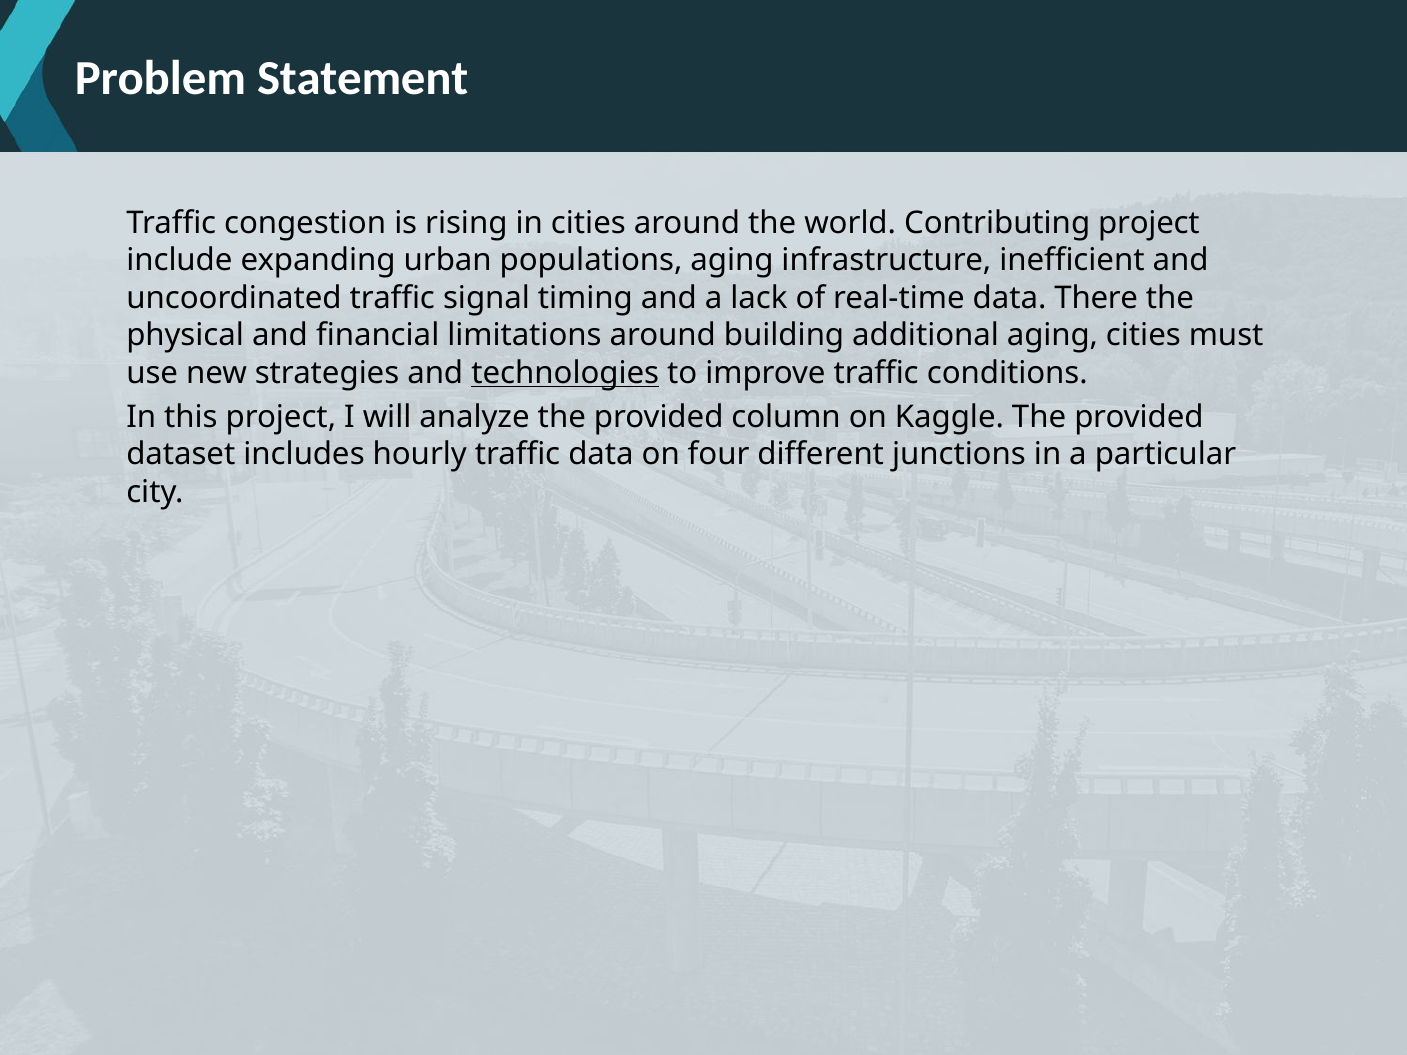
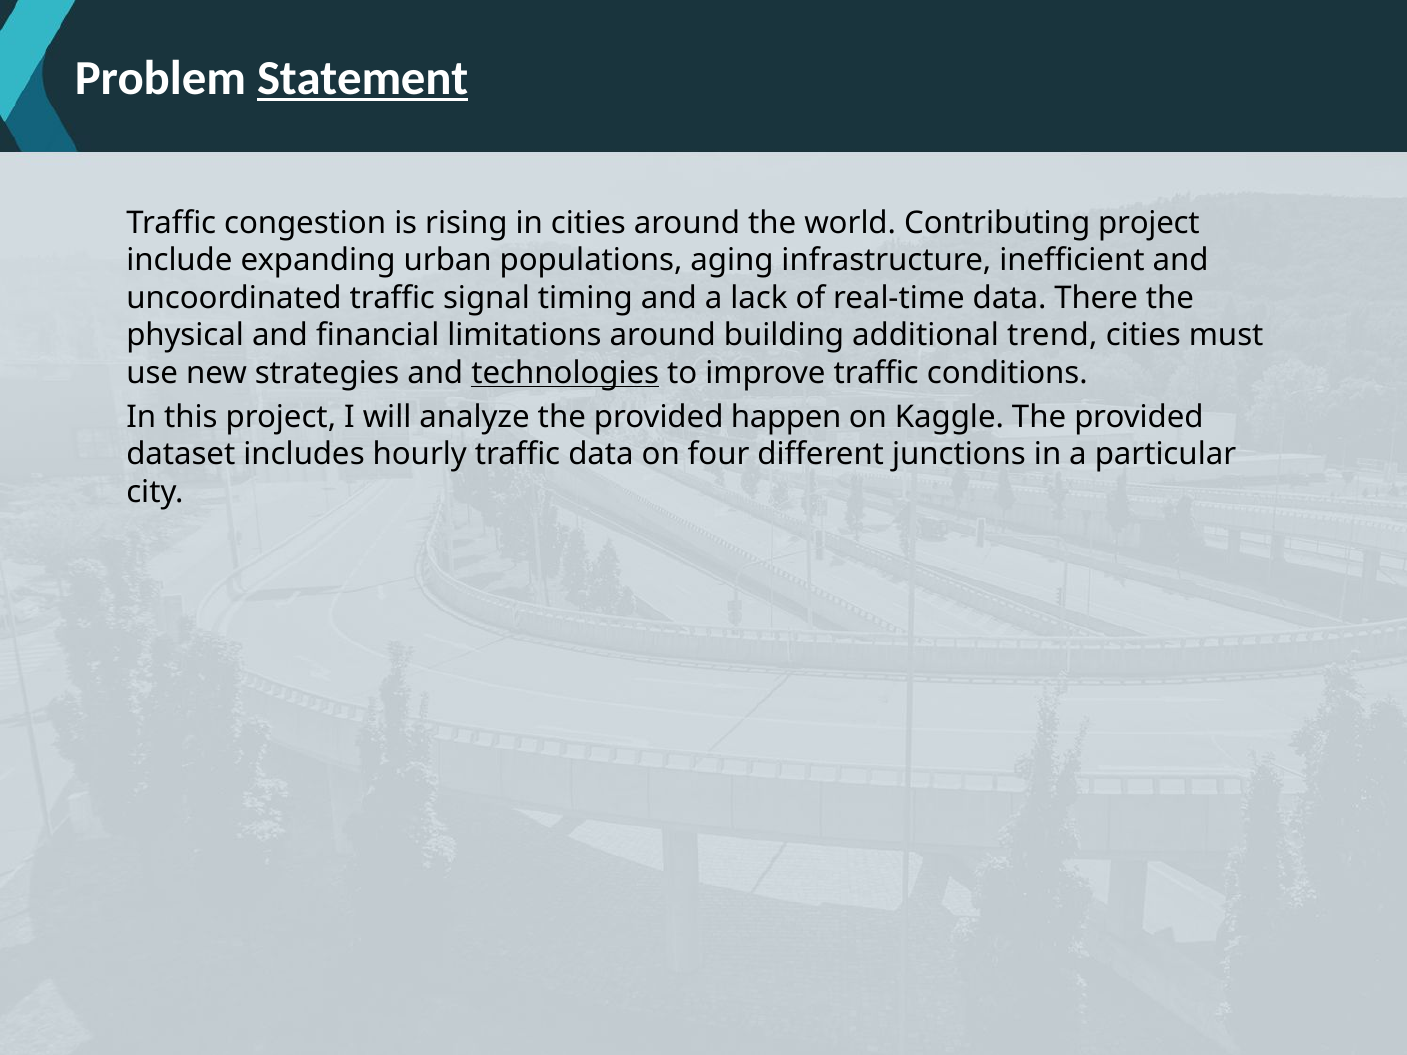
Statement underline: none -> present
additional aging: aging -> trend
column: column -> happen
